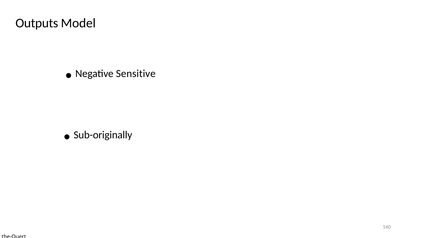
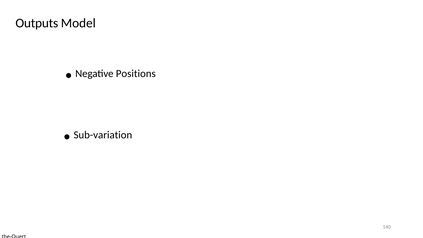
Sensitive: Sensitive -> Positions
Sub-originally: Sub-originally -> Sub-variation
